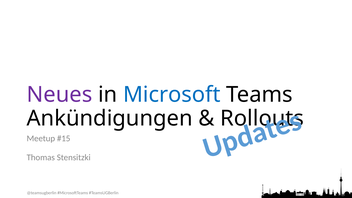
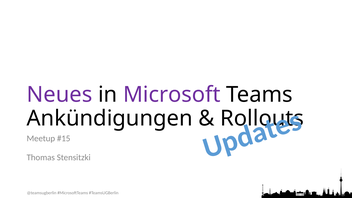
Microsoft colour: blue -> purple
